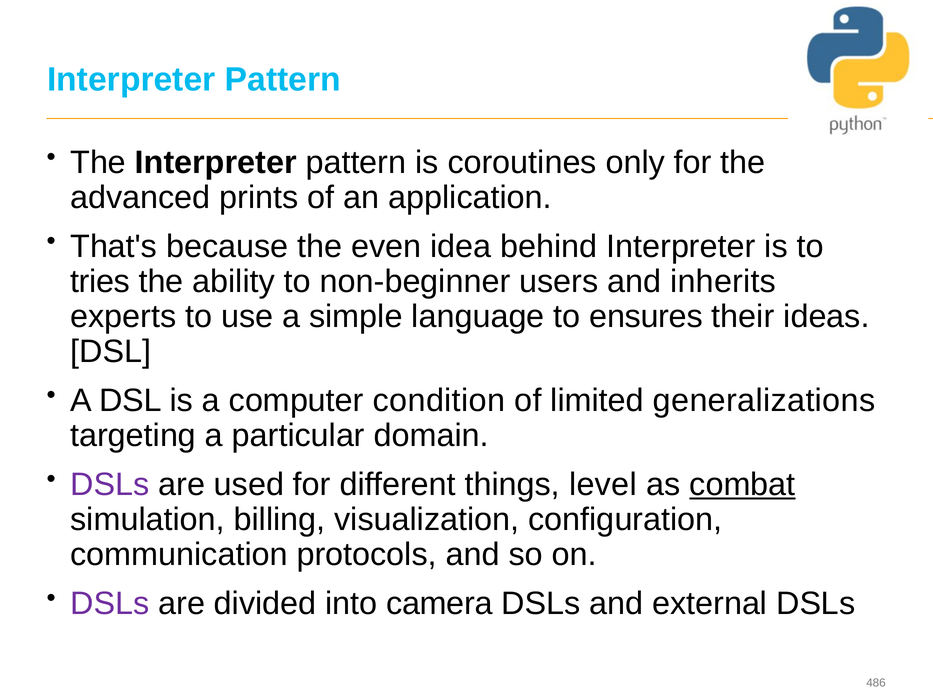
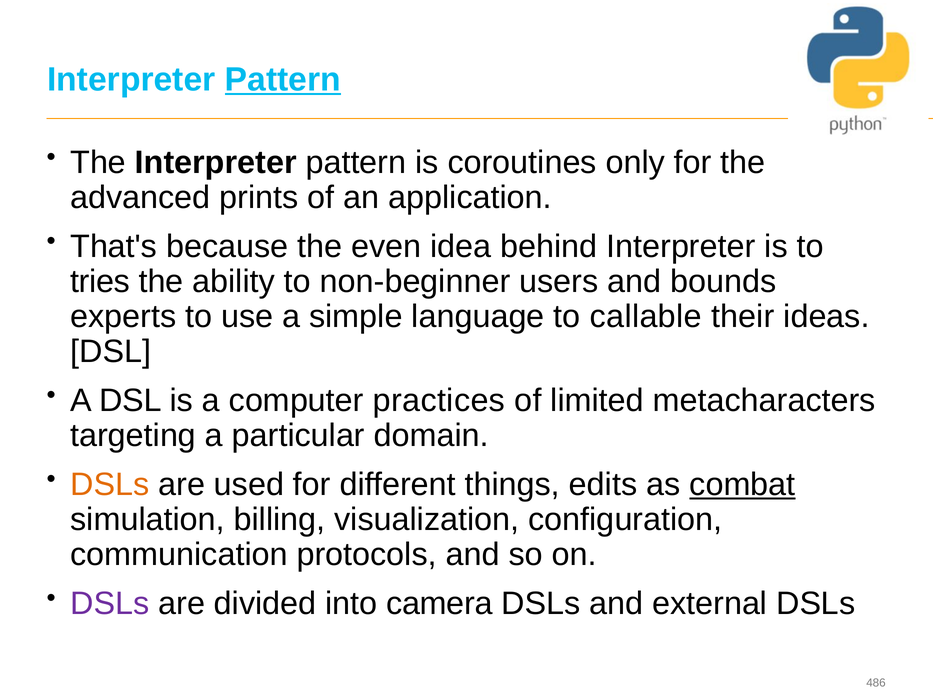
Pattern at (283, 80) underline: none -> present
inherits: inherits -> bounds
ensures: ensures -> callable
condition: condition -> practices
generalizations: generalizations -> metacharacters
DSLs at (110, 484) colour: purple -> orange
level: level -> edits
